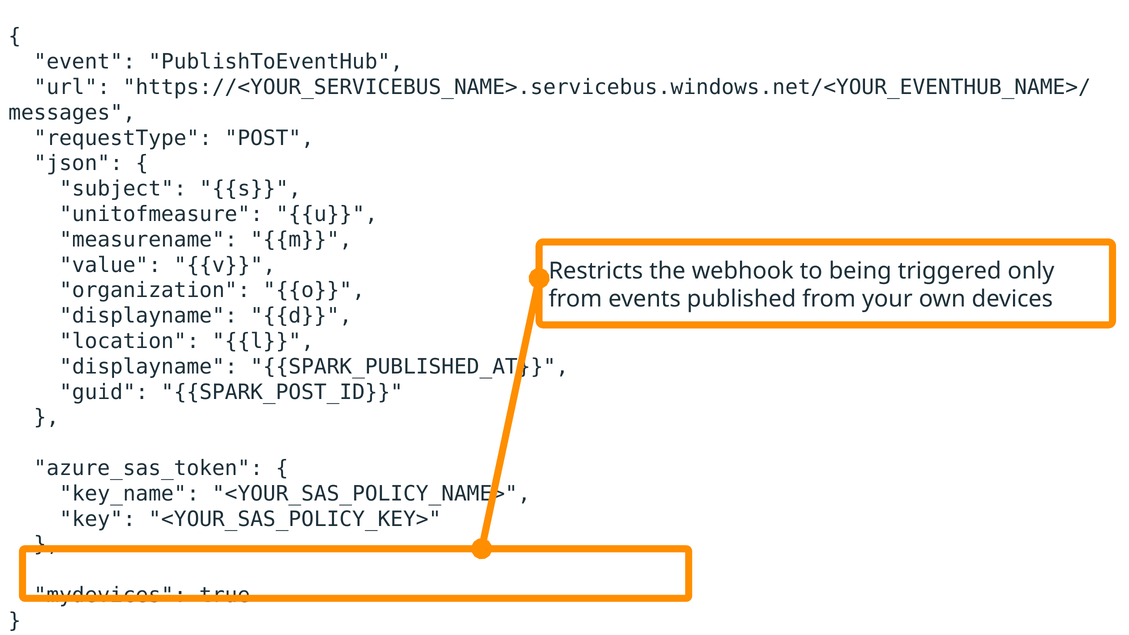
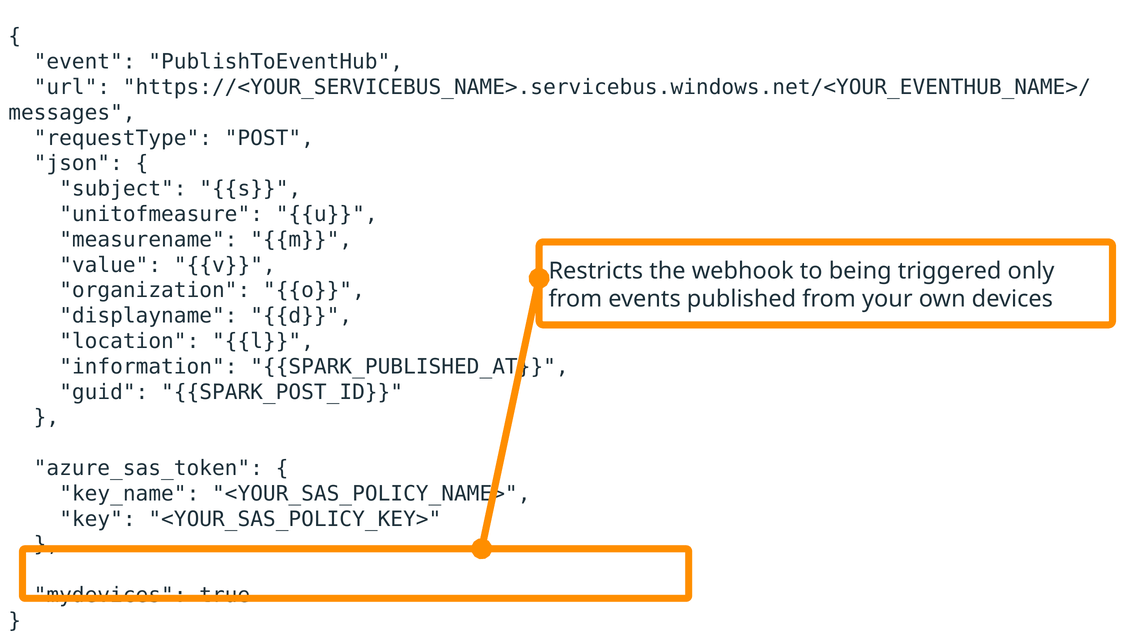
displayname at (148, 367): displayname -> information
